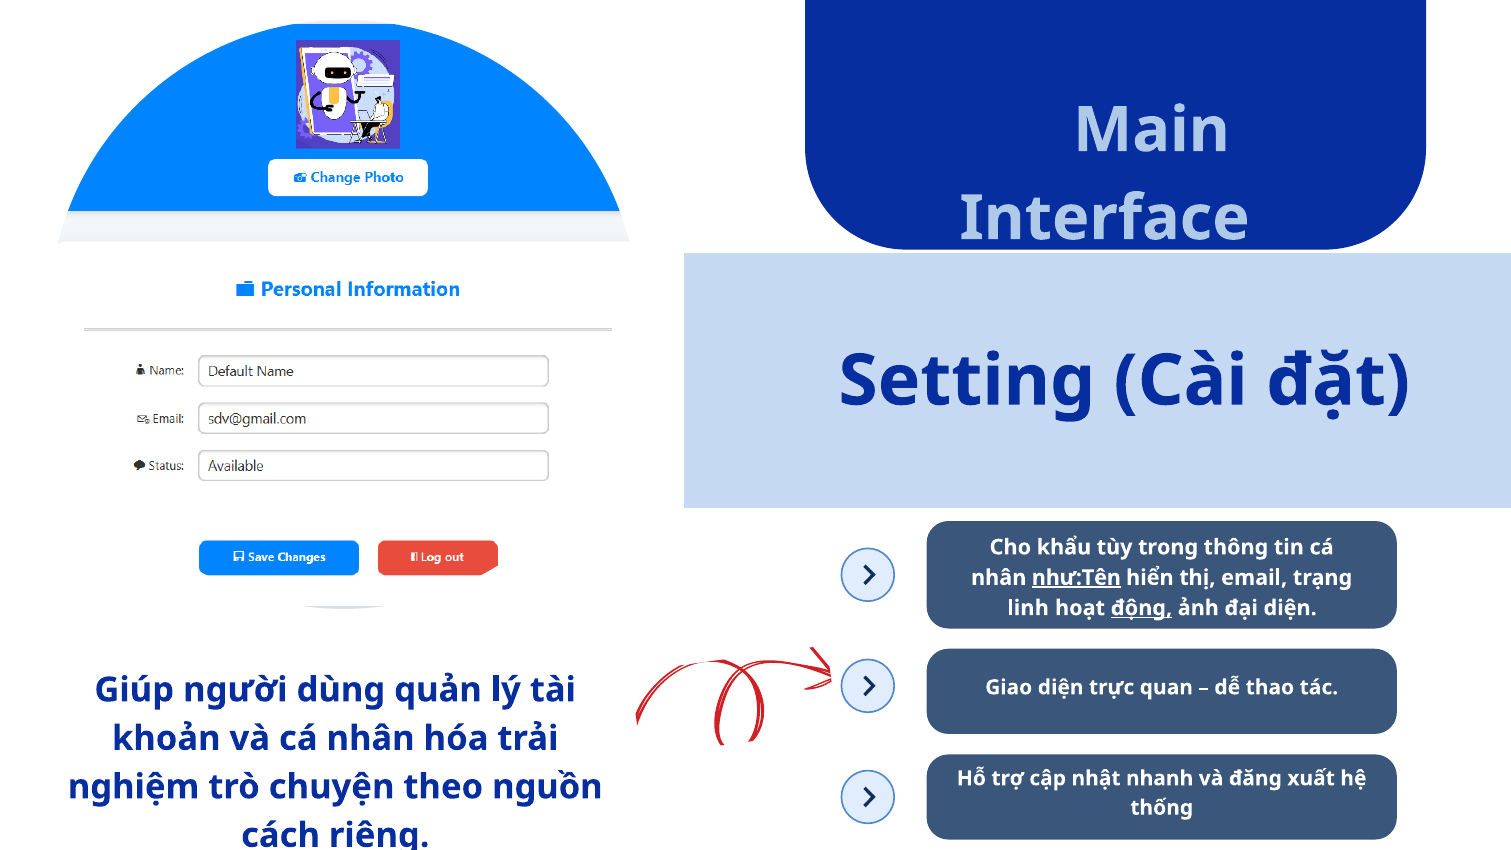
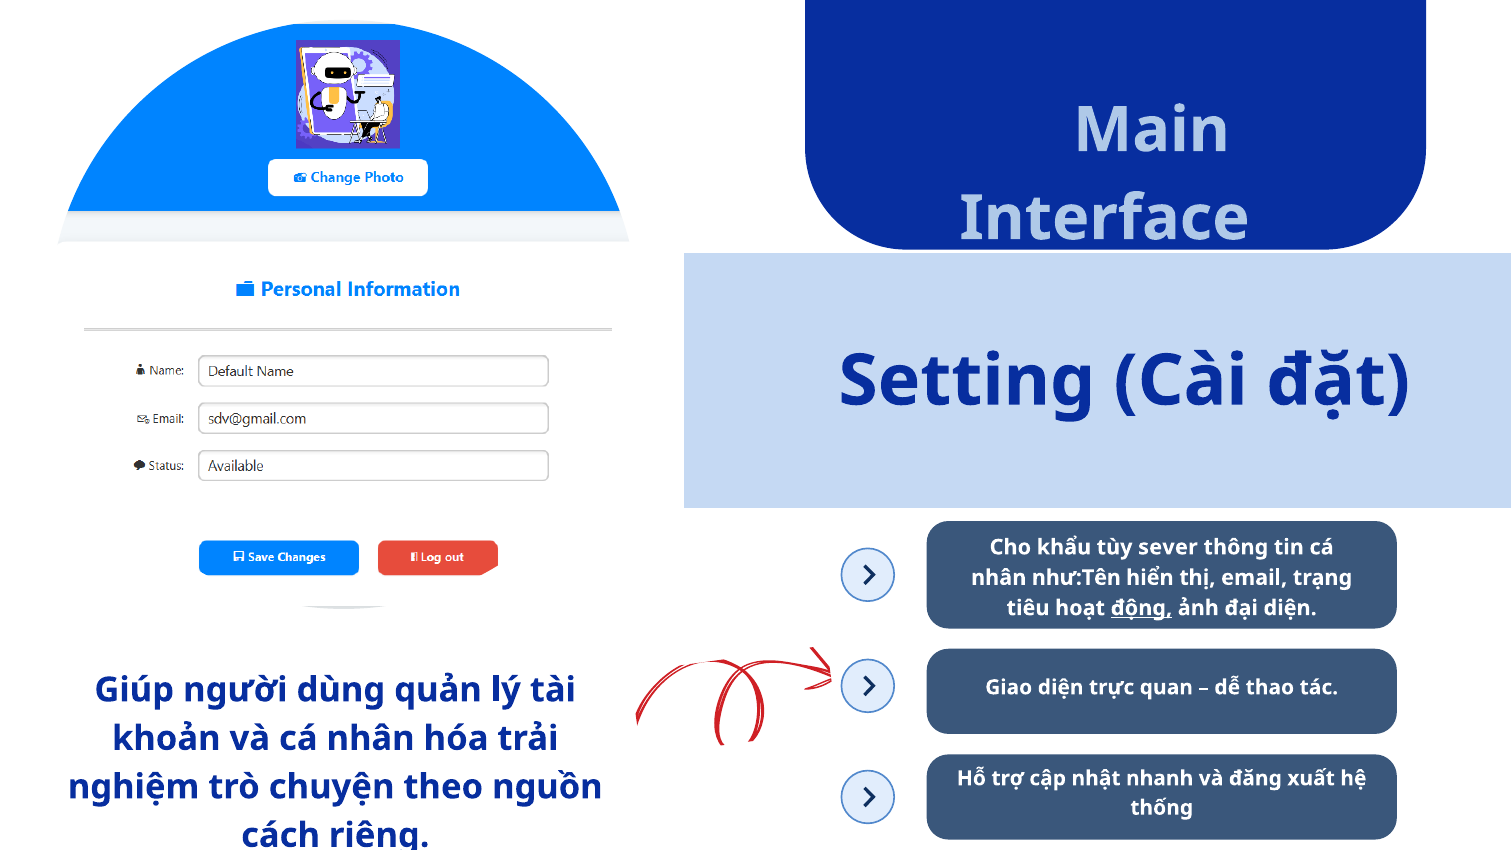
trong: trong -> sever
như:Tên underline: present -> none
linh: linh -> tiêu
